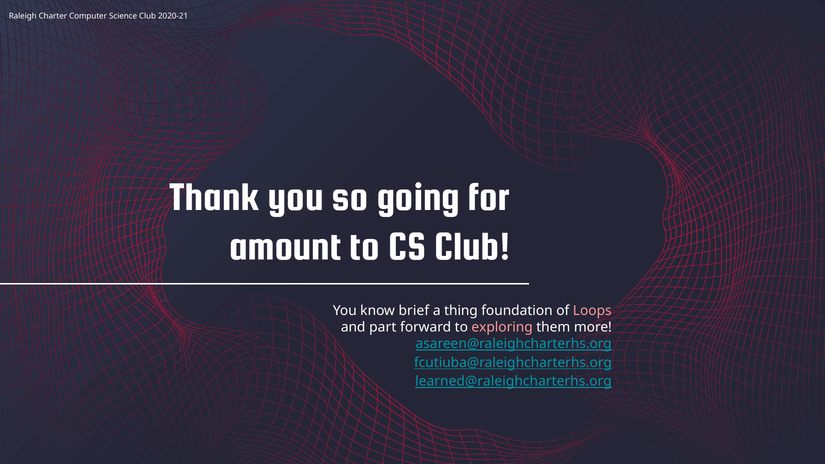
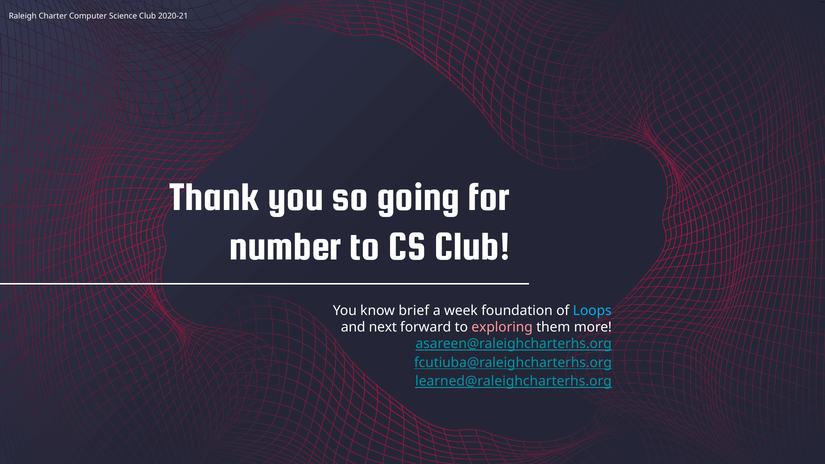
amount: amount -> number
thing: thing -> week
Loops colour: pink -> light blue
part: part -> next
